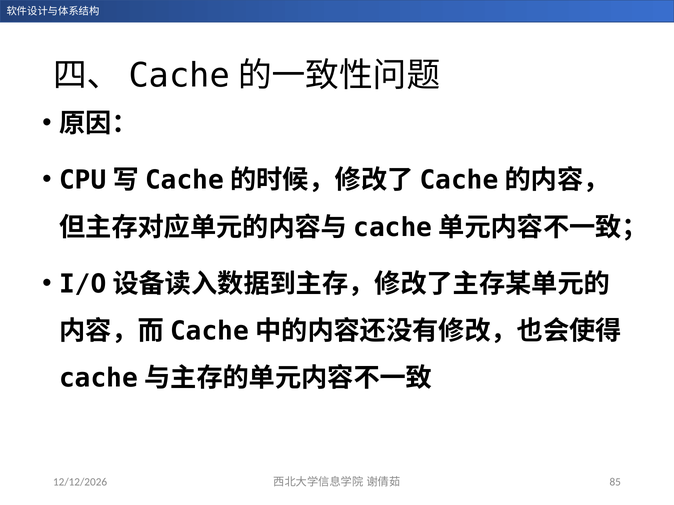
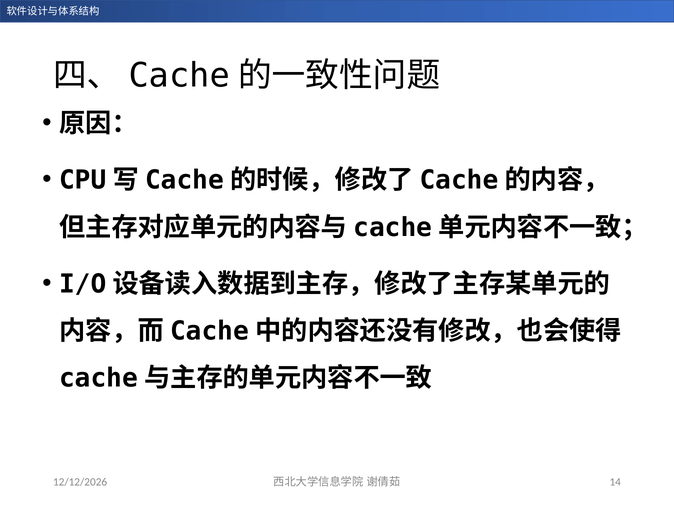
85: 85 -> 14
